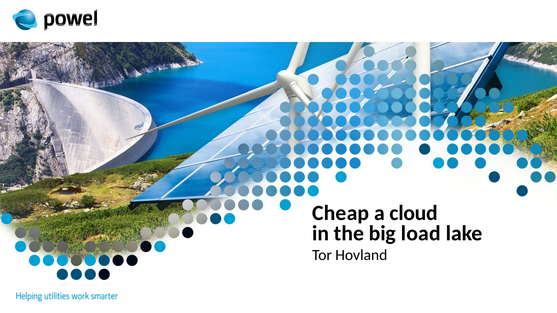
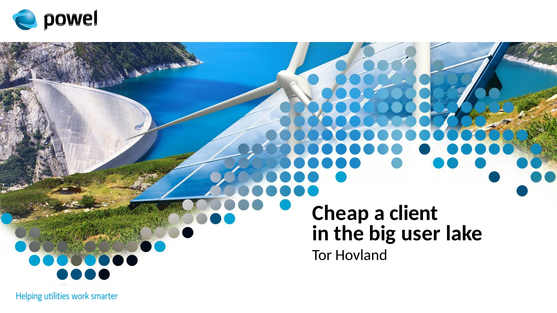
cloud: cloud -> client
load: load -> user
